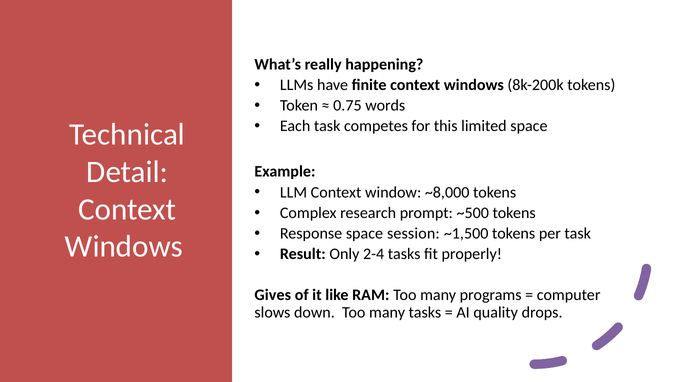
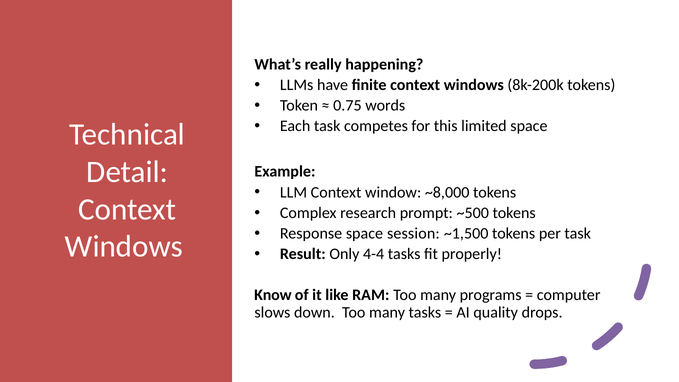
2-4: 2-4 -> 4-4
Gives: Gives -> Know
